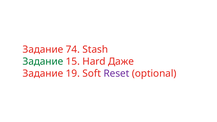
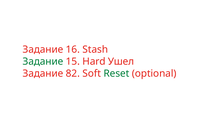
74: 74 -> 16
Даже: Даже -> Ушел
19: 19 -> 82
Reset colour: purple -> green
